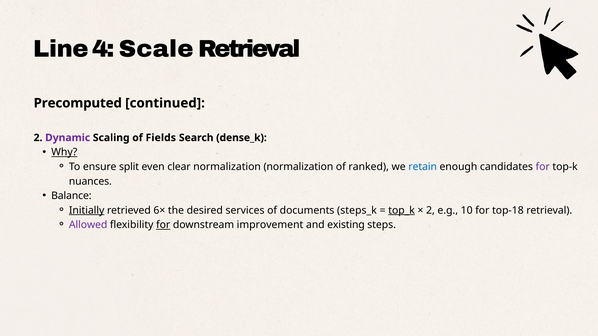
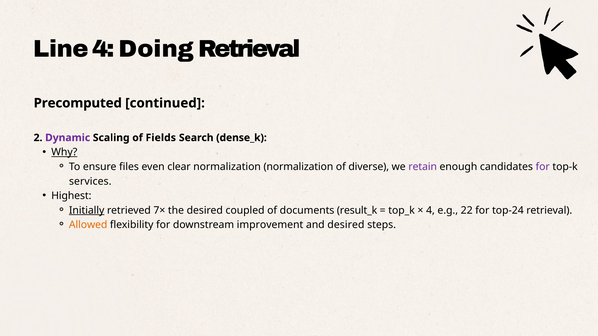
Scale: Scale -> Doing
split: split -> files
ranked: ranked -> diverse
retain colour: blue -> purple
nuances: nuances -> services
Balance: Balance -> Highest
6×: 6× -> 7×
services: services -> coupled
steps_k: steps_k -> result_k
top_k underline: present -> none
2 at (430, 210): 2 -> 4
10: 10 -> 22
top-18: top-18 -> top-24
Allowed colour: purple -> orange
for at (163, 225) underline: present -> none
and existing: existing -> desired
